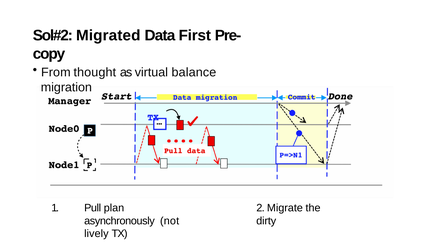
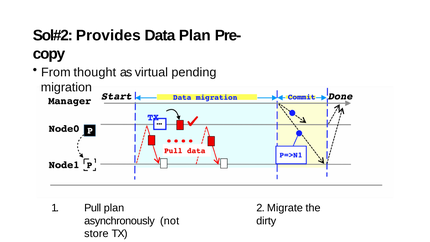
Migrated: Migrated -> Provides
Data First: First -> Plan
balance: balance -> pending
lively: lively -> store
